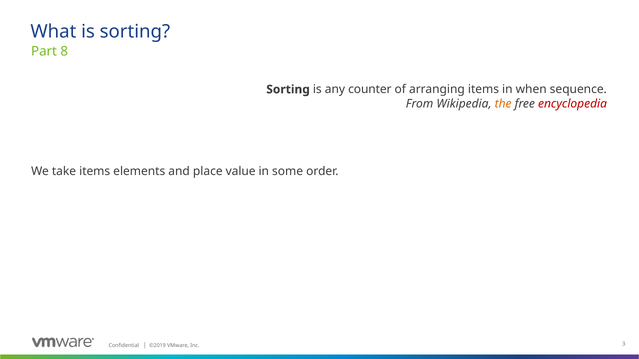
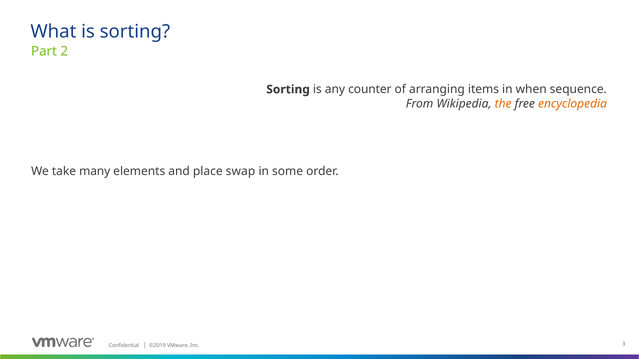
8: 8 -> 2
encyclopedia colour: red -> orange
take items: items -> many
value: value -> swap
